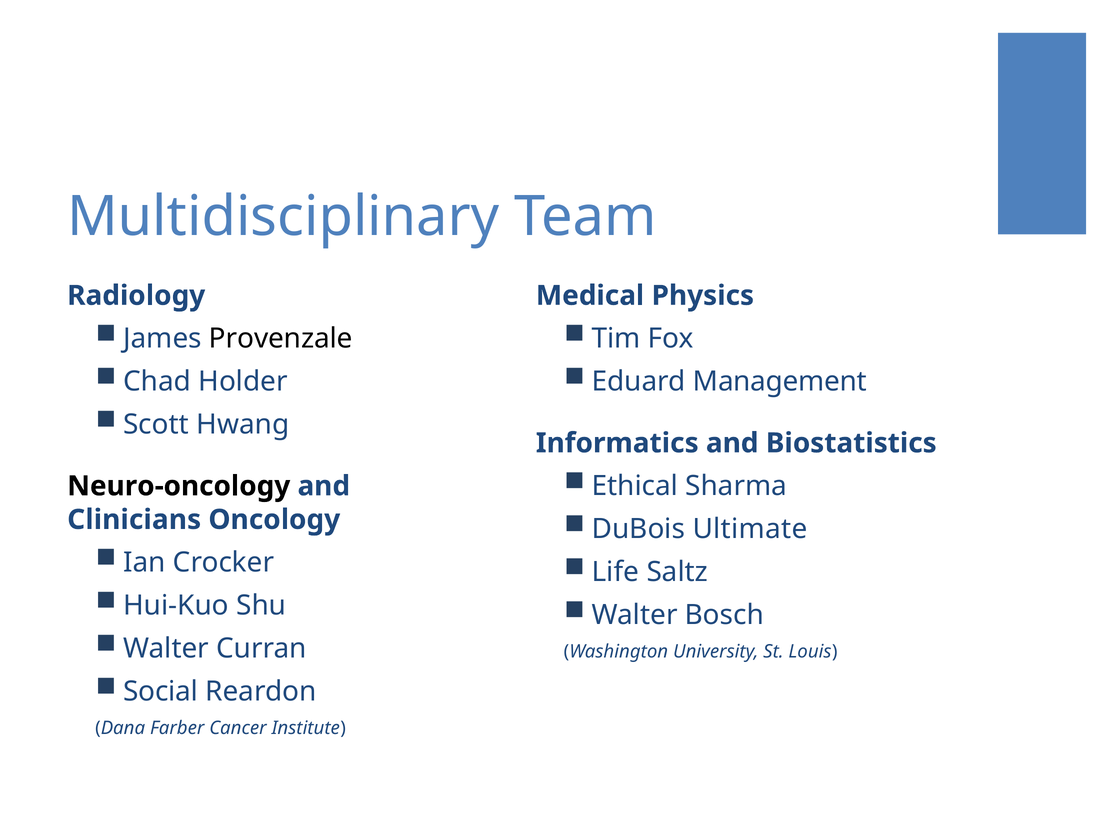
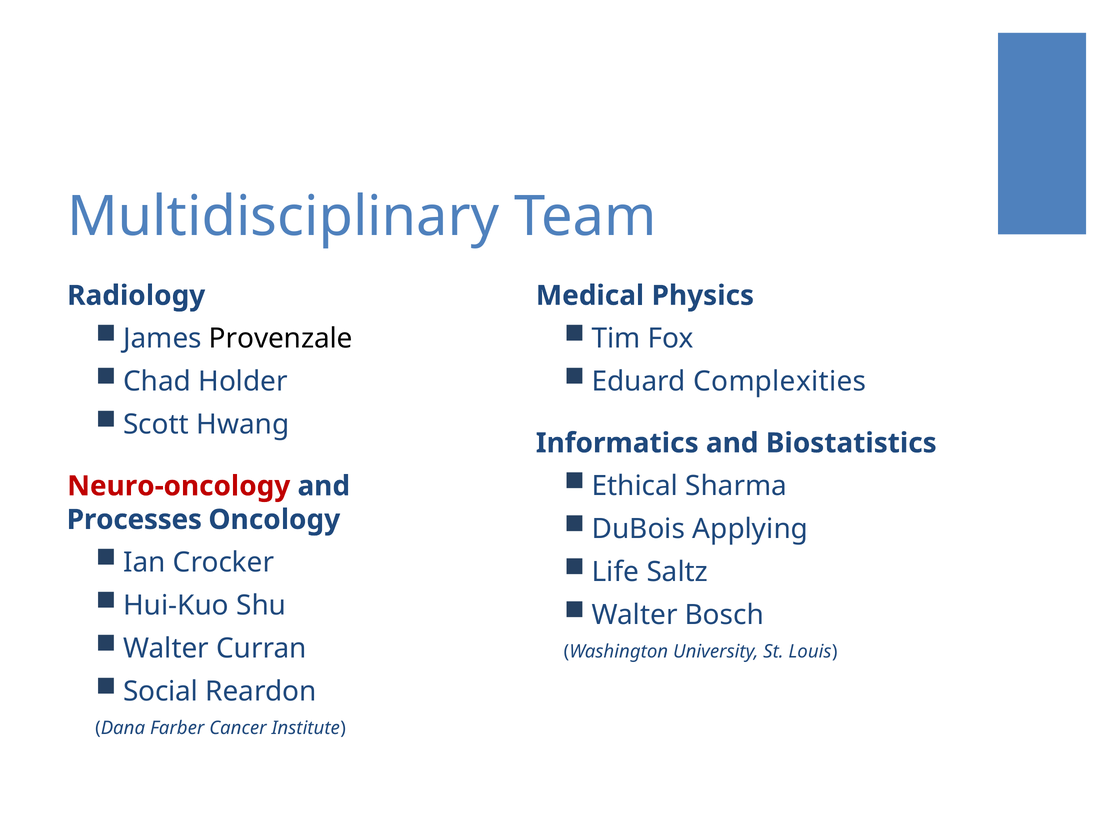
Management: Management -> Complexities
Neuro-oncology colour: black -> red
Ultimate: Ultimate -> Applying
Clinicians: Clinicians -> Processes
